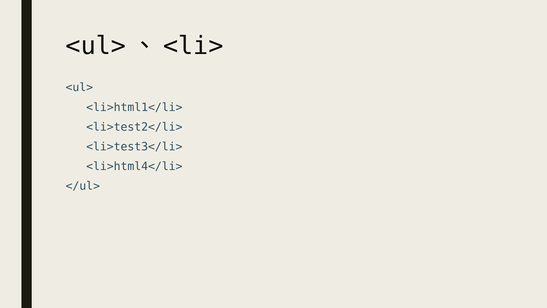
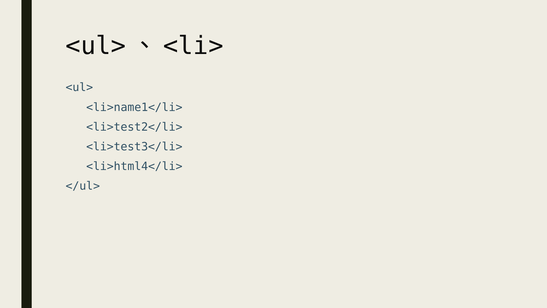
<li>html1</li>: <li>html1</li> -> <li>name1</li>
